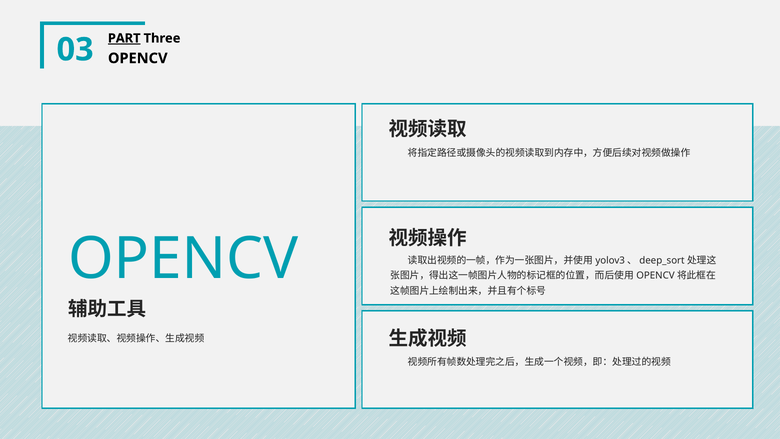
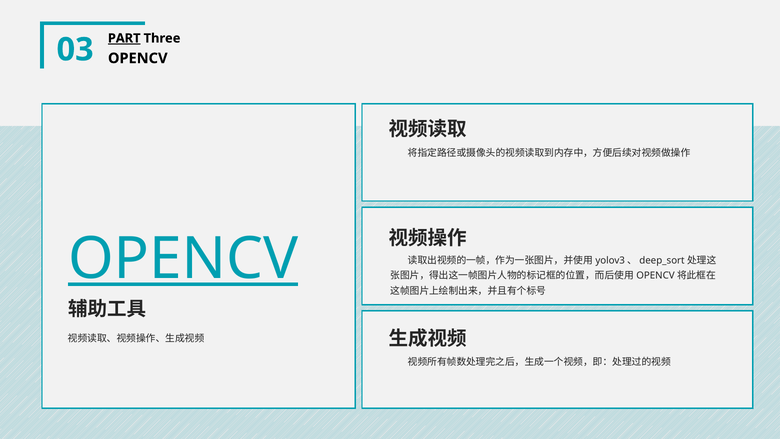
OPENCV at (183, 259) underline: none -> present
